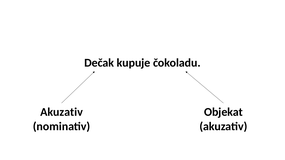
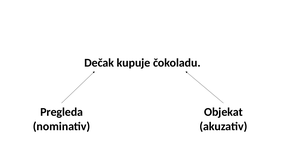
Akuzativ at (62, 112): Akuzativ -> Pregleda
